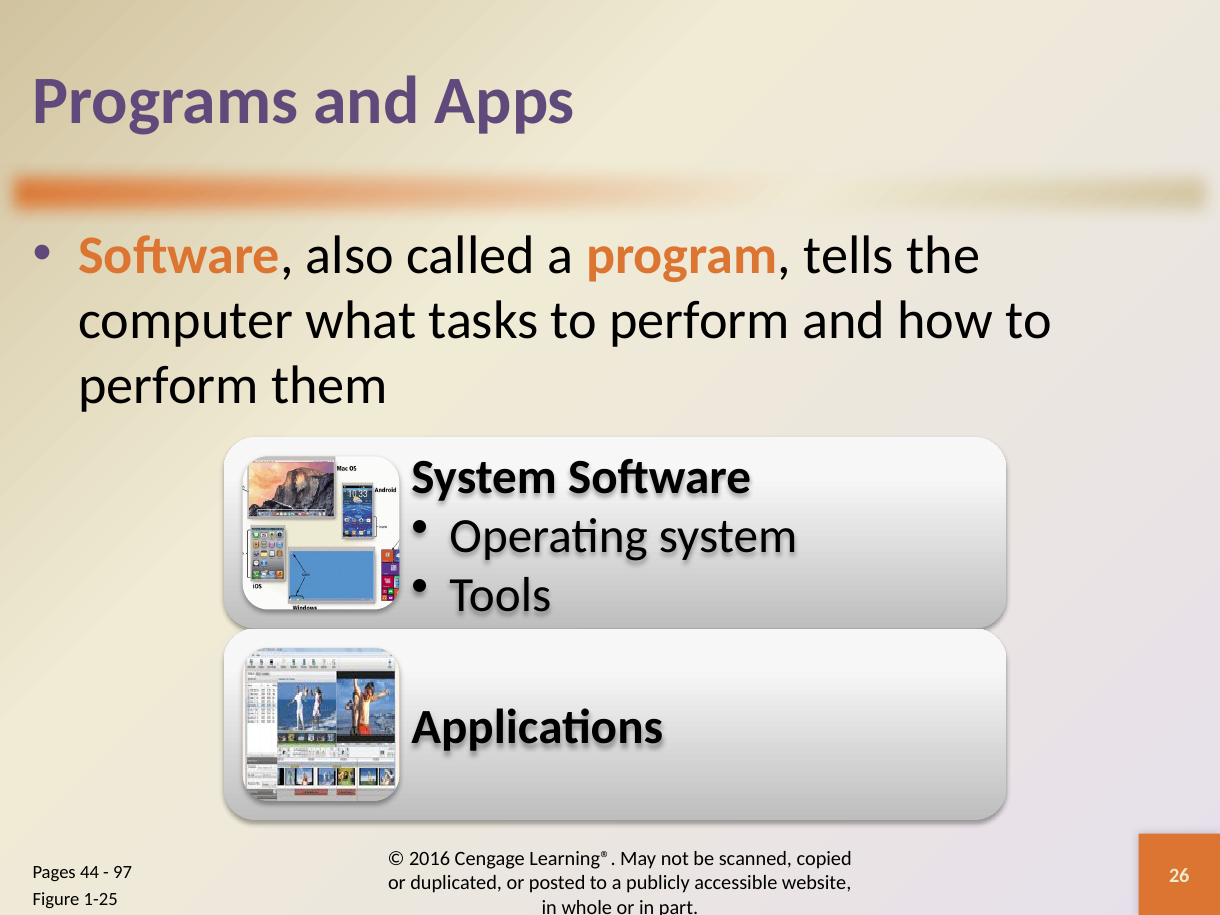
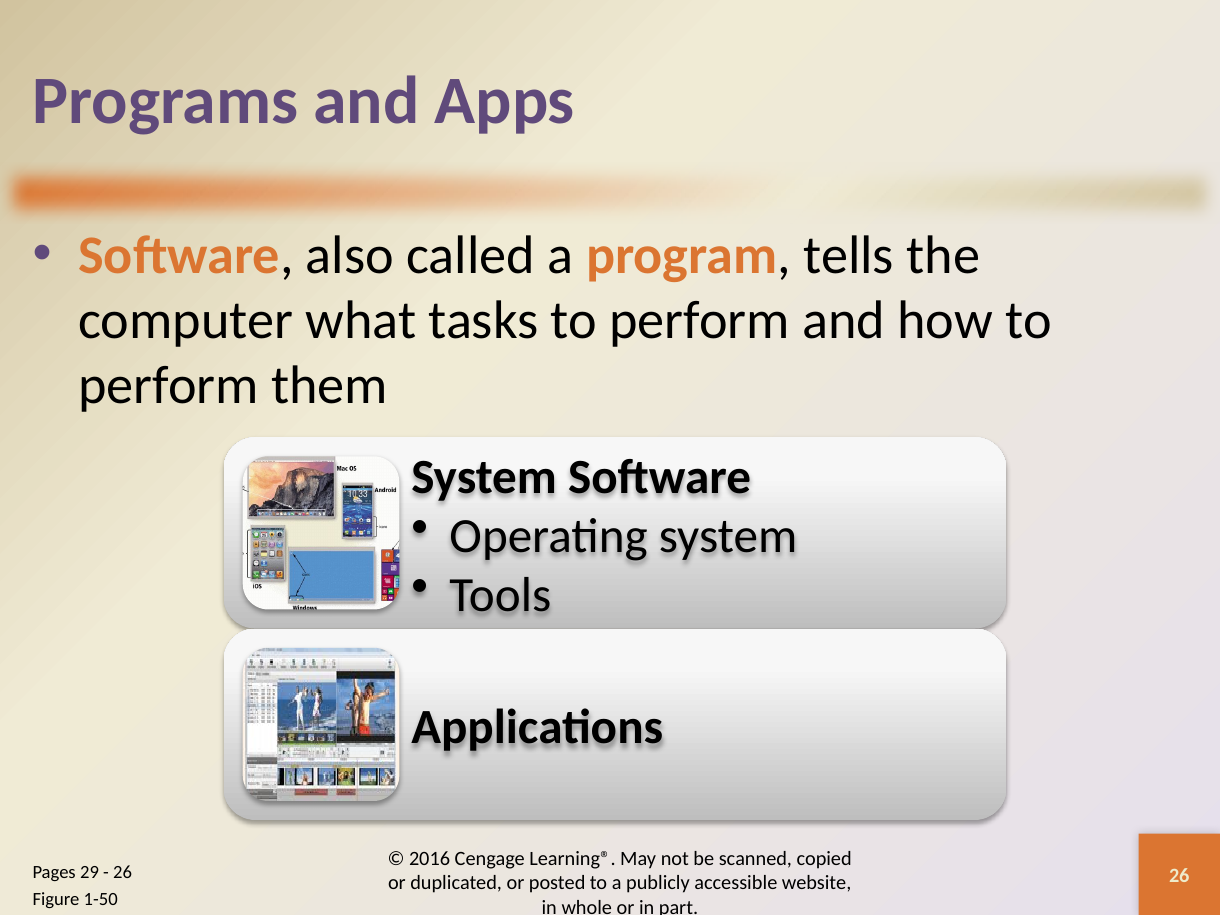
44: 44 -> 29
97 at (123, 873): 97 -> 26
1-25: 1-25 -> 1-50
